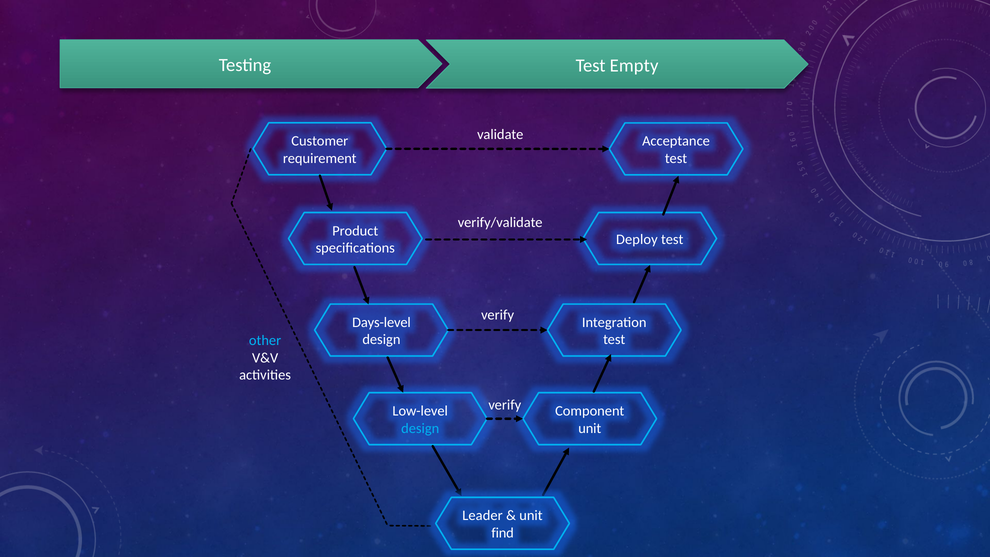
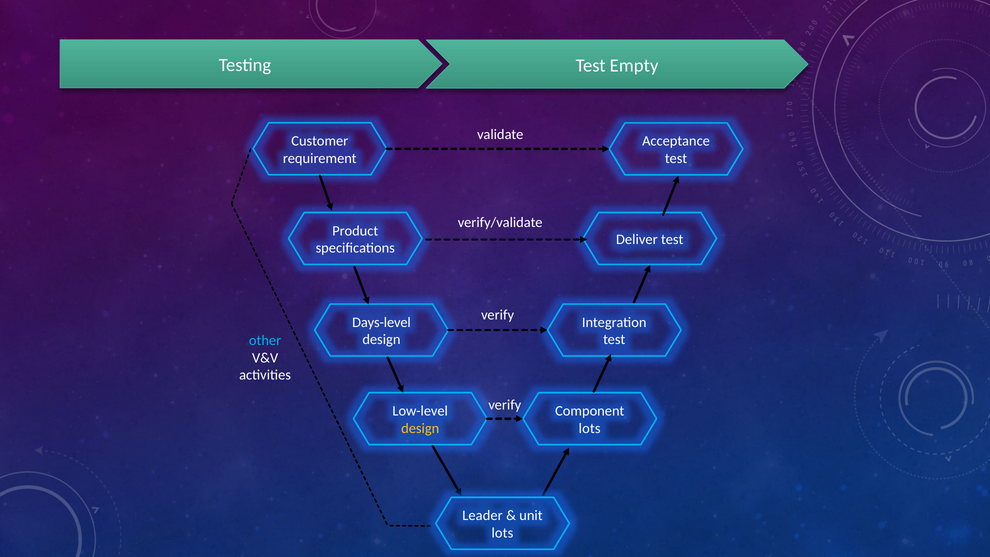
Deploy: Deploy -> Deliver
design at (420, 428) colour: light blue -> yellow
unit at (590, 428): unit -> lots
find at (503, 533): find -> lots
